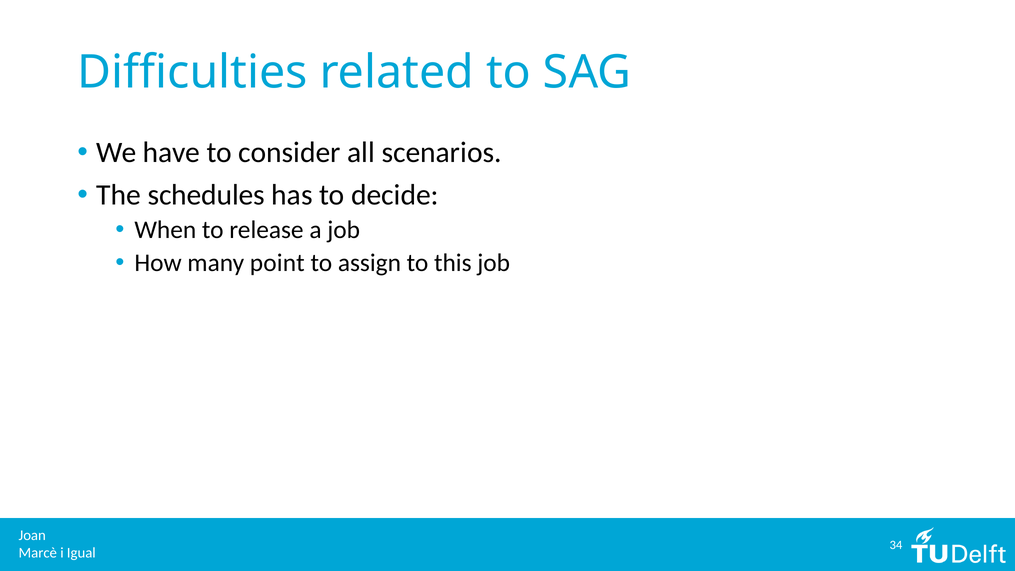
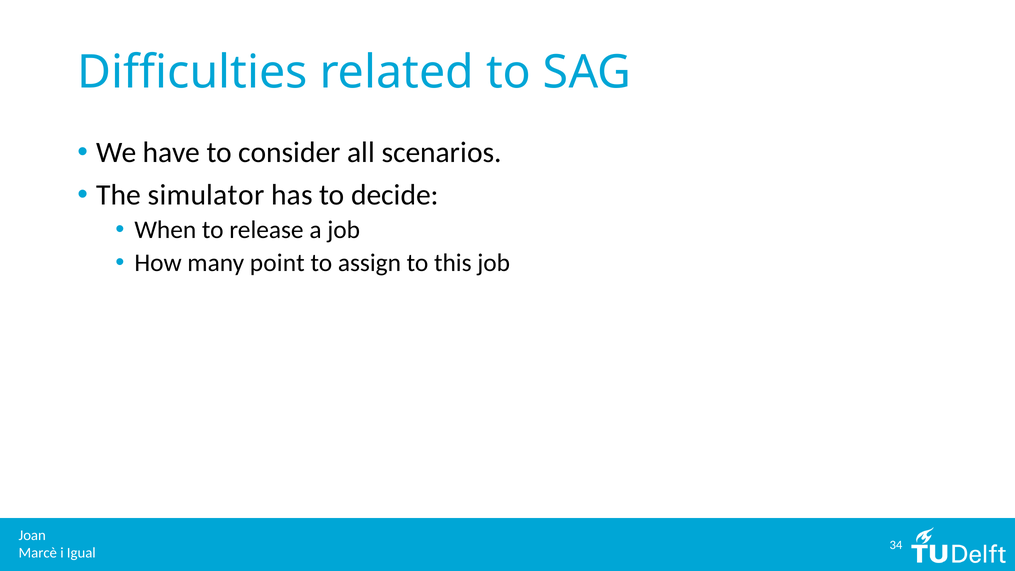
schedules: schedules -> simulator
